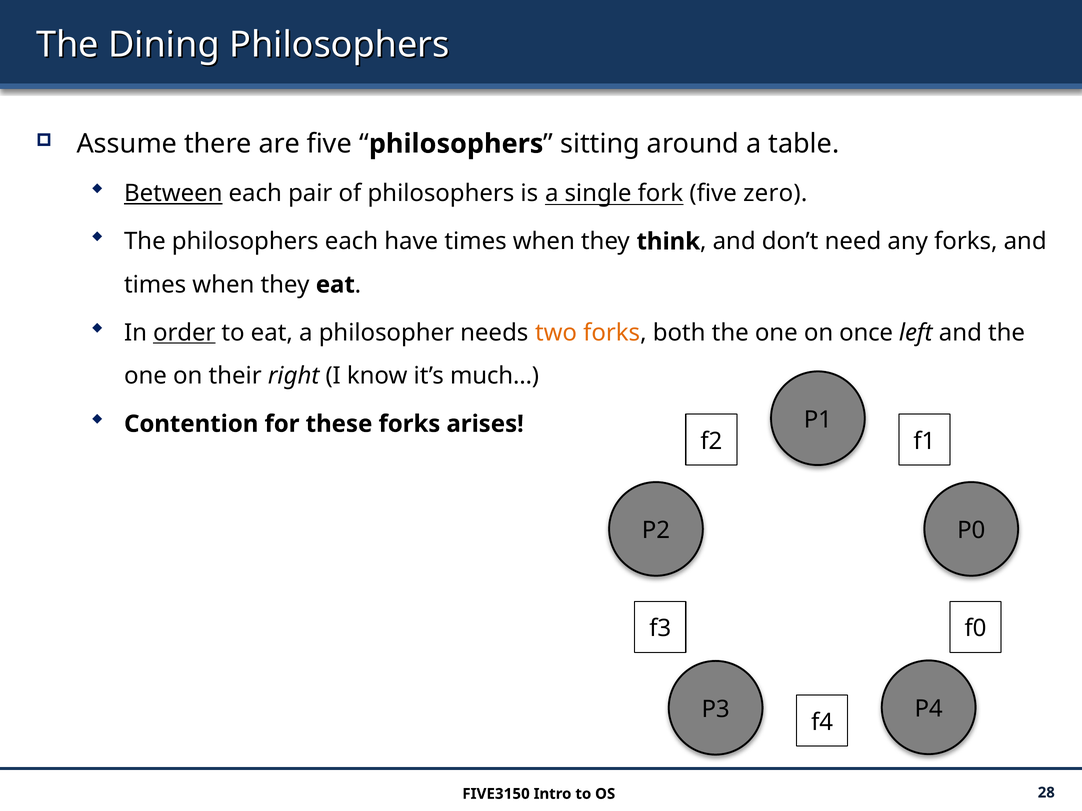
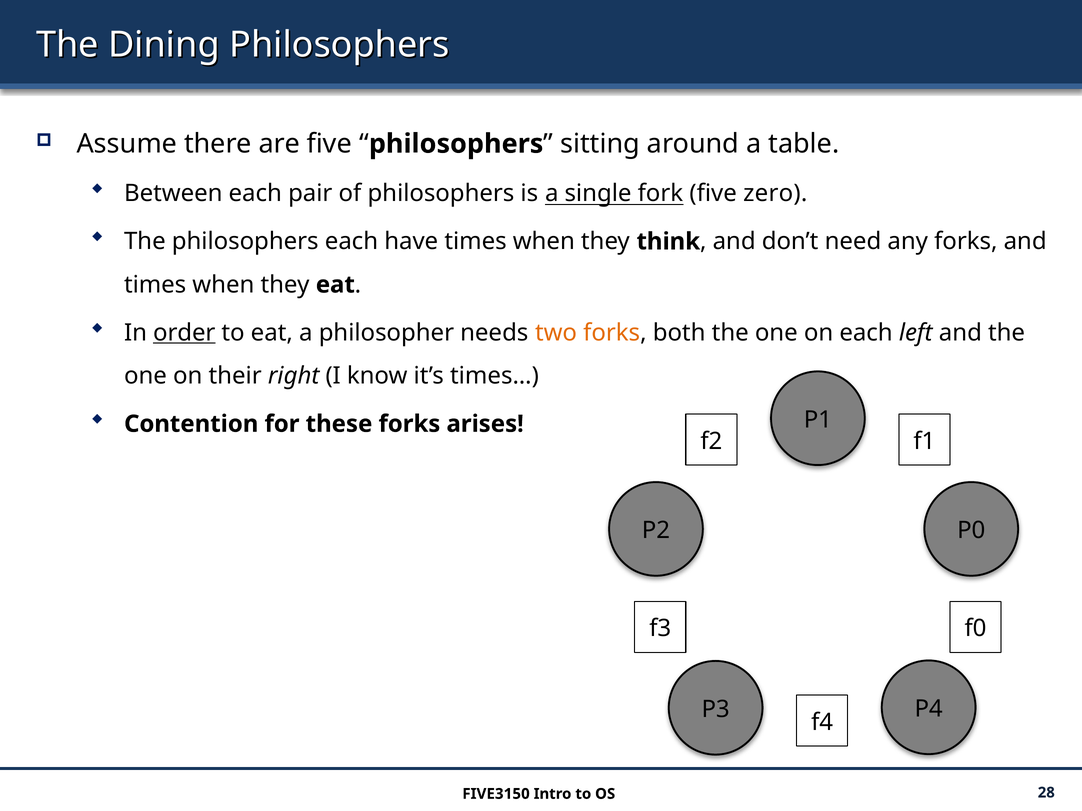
Between underline: present -> none
on once: once -> each
much…: much… -> times…
